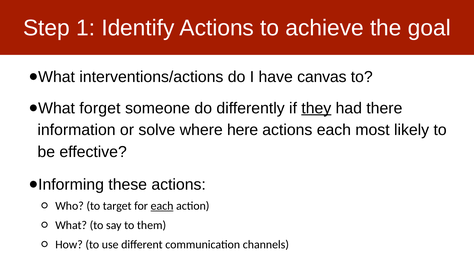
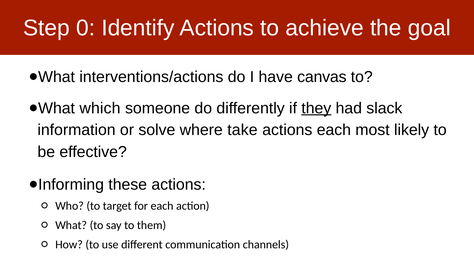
1: 1 -> 0
forget: forget -> which
there: there -> slack
here: here -> take
each at (162, 206) underline: present -> none
